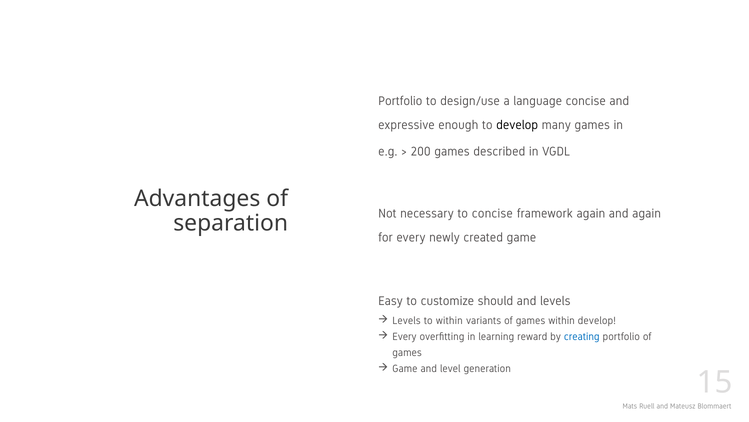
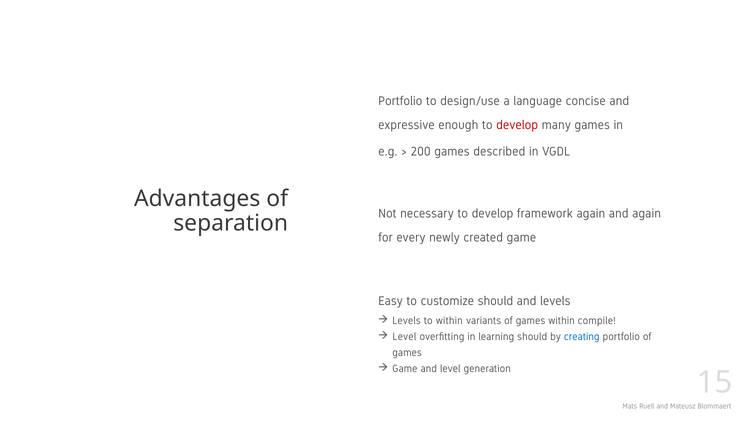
develop at (517, 125) colour: black -> red
necessary to concise: concise -> develop
within develop: develop -> compile
Every at (404, 336): Every -> Level
learning reward: reward -> should
